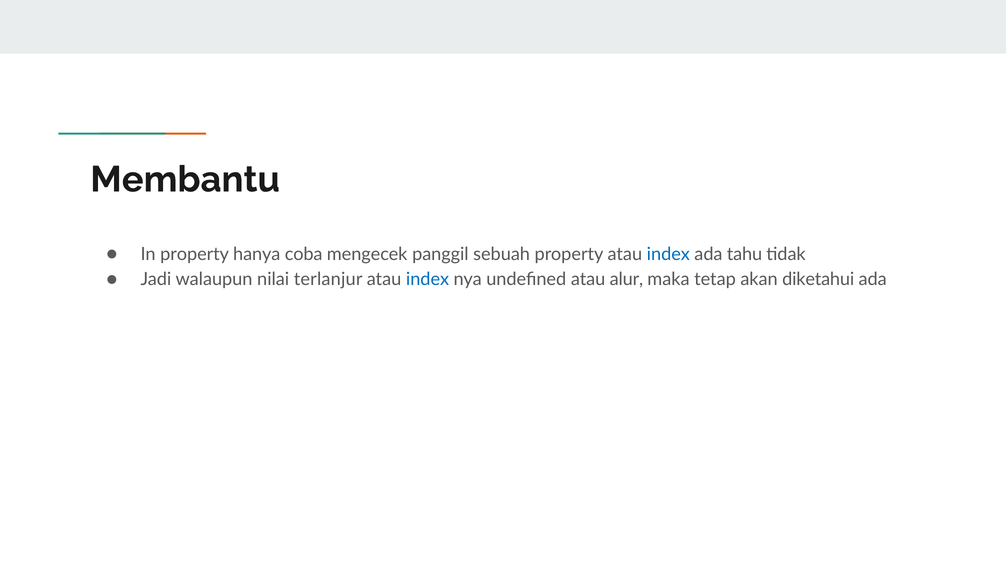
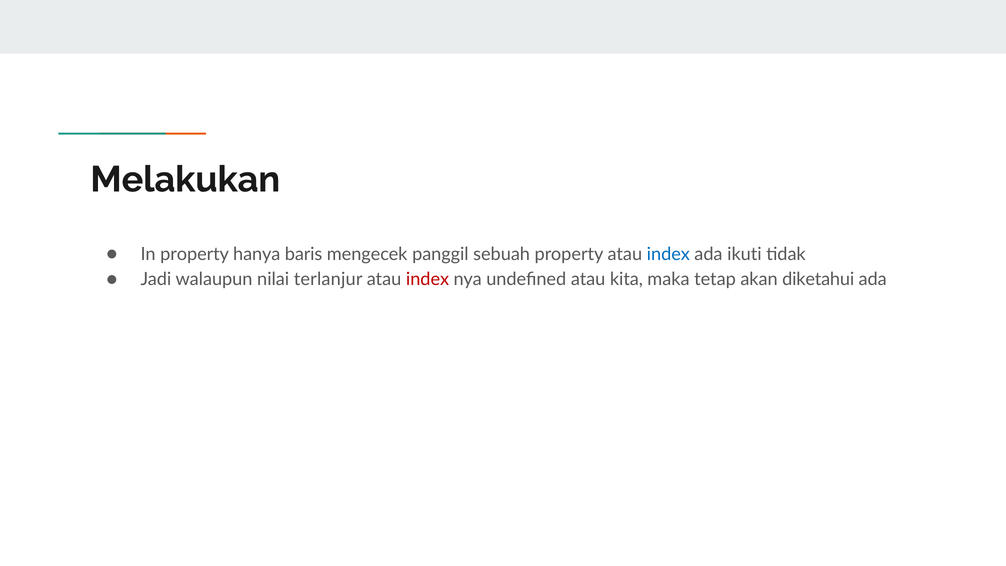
Membantu: Membantu -> Melakukan
coba: coba -> baris
tahu: tahu -> ikuti
index at (428, 279) colour: blue -> red
alur: alur -> kita
